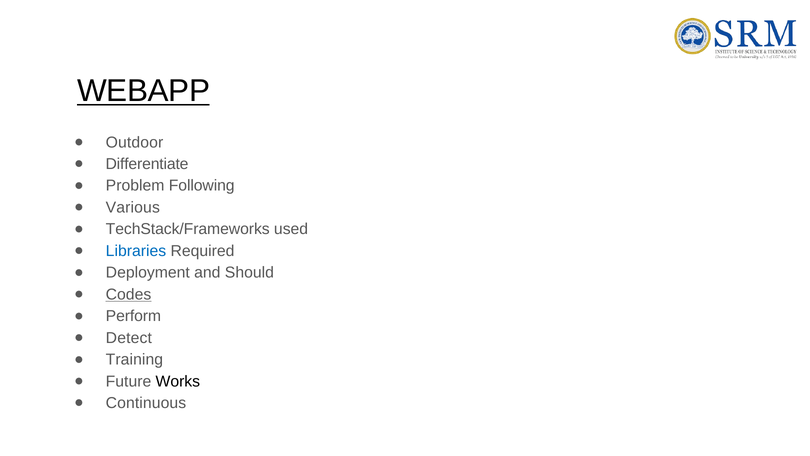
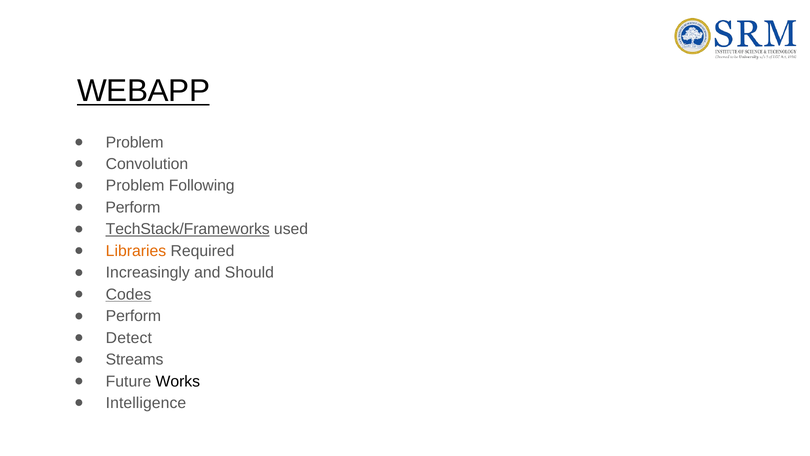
Outdoor at (135, 142): Outdoor -> Problem
Differentiate: Differentiate -> Convolution
Various at (133, 207): Various -> Perform
TechStack/Frameworks underline: none -> present
Libraries colour: blue -> orange
Deployment: Deployment -> Increasingly
Training: Training -> Streams
Continuous: Continuous -> Intelligence
